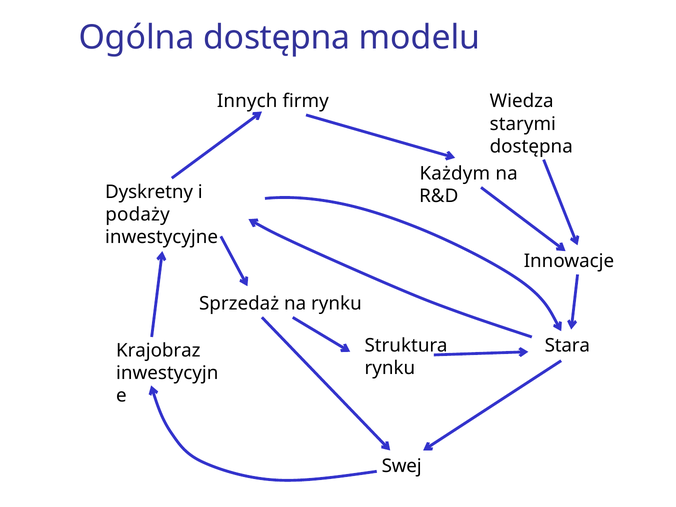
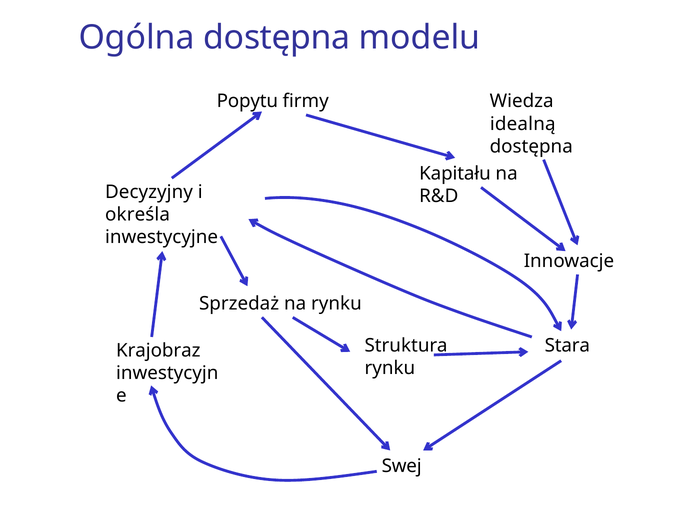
Innych: Innych -> Popytu
starymi: starymi -> idealną
Każdym: Każdym -> Kapitału
Dyskretny: Dyskretny -> Decyzyjny
podaży: podaży -> określa
